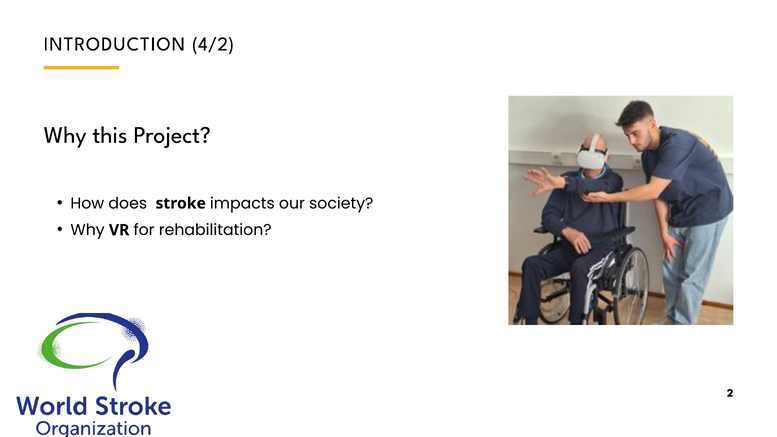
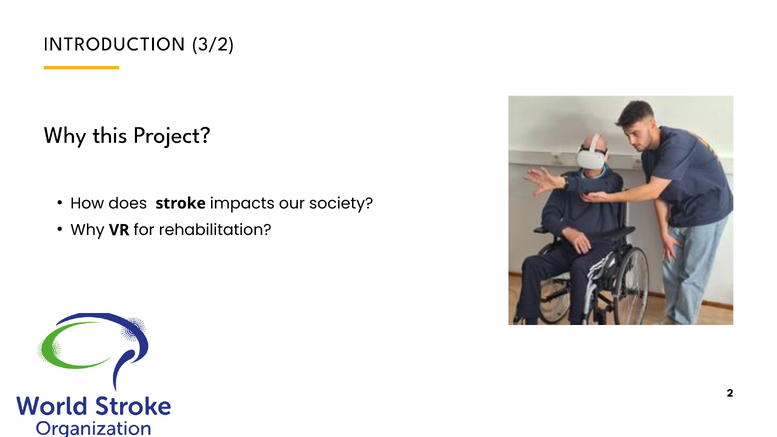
4/2: 4/2 -> 3/2
